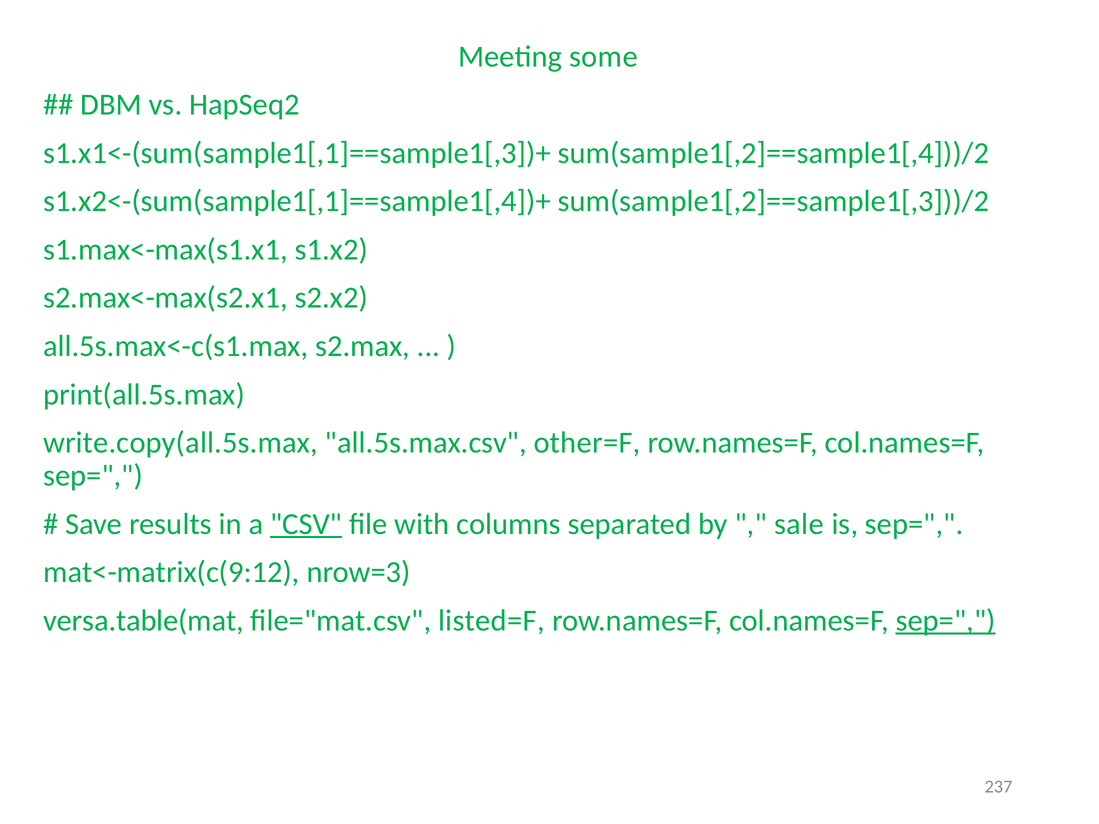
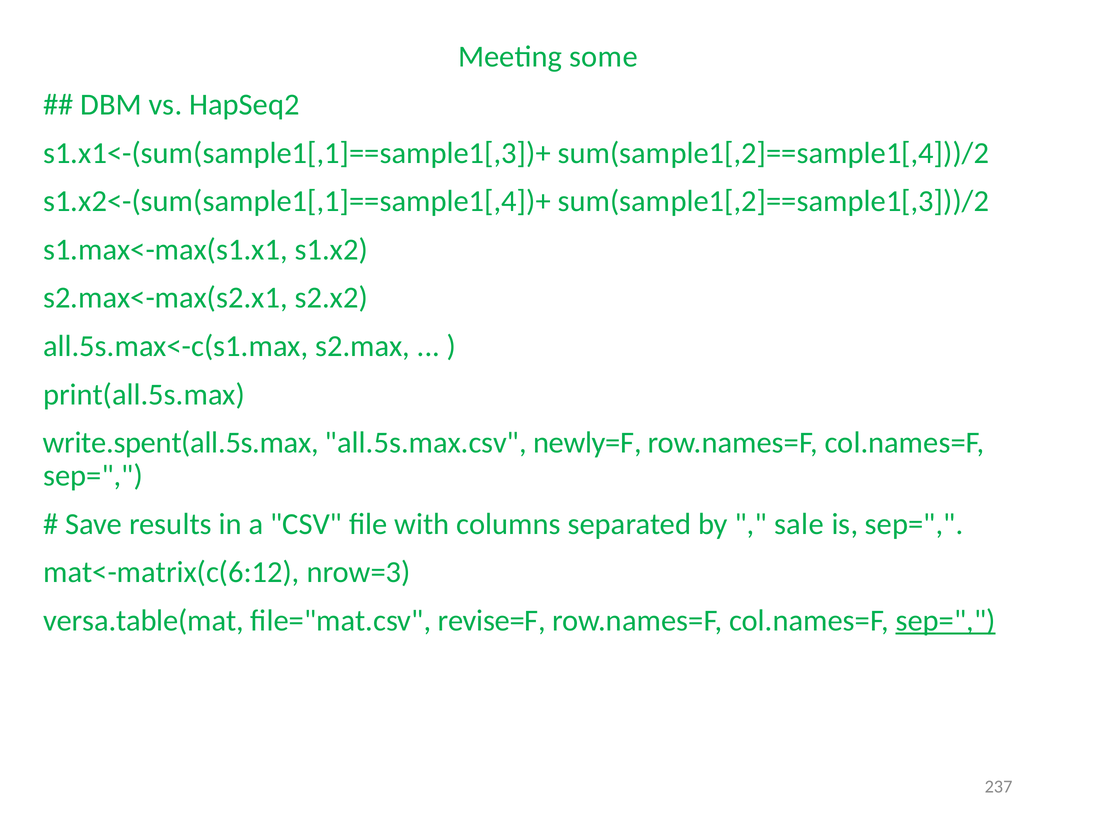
write.copy(all.5s.max: write.copy(all.5s.max -> write.spent(all.5s.max
other=F: other=F -> newly=F
CSV underline: present -> none
mat<-matrix(c(9:12: mat<-matrix(c(9:12 -> mat<-matrix(c(6:12
listed=F: listed=F -> revise=F
